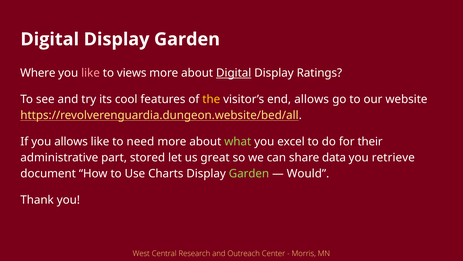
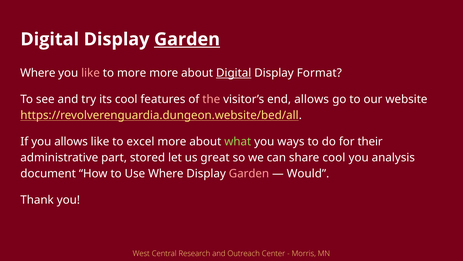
Garden at (187, 39) underline: none -> present
to views: views -> more
Ratings: Ratings -> Format
the colour: yellow -> pink
need: need -> excel
excel: excel -> ways
share data: data -> cool
retrieve: retrieve -> analysis
Use Charts: Charts -> Where
Garden at (249, 173) colour: light green -> pink
